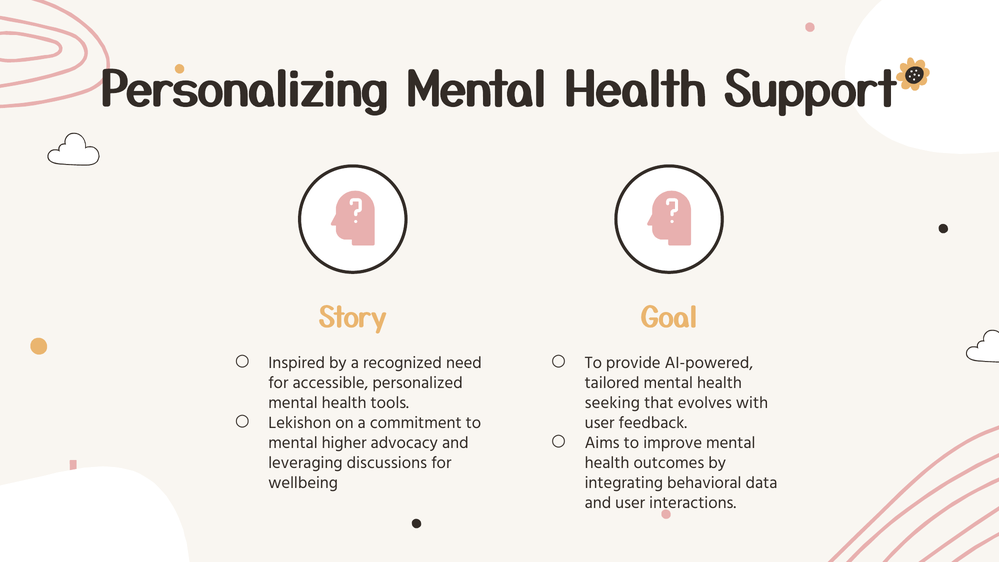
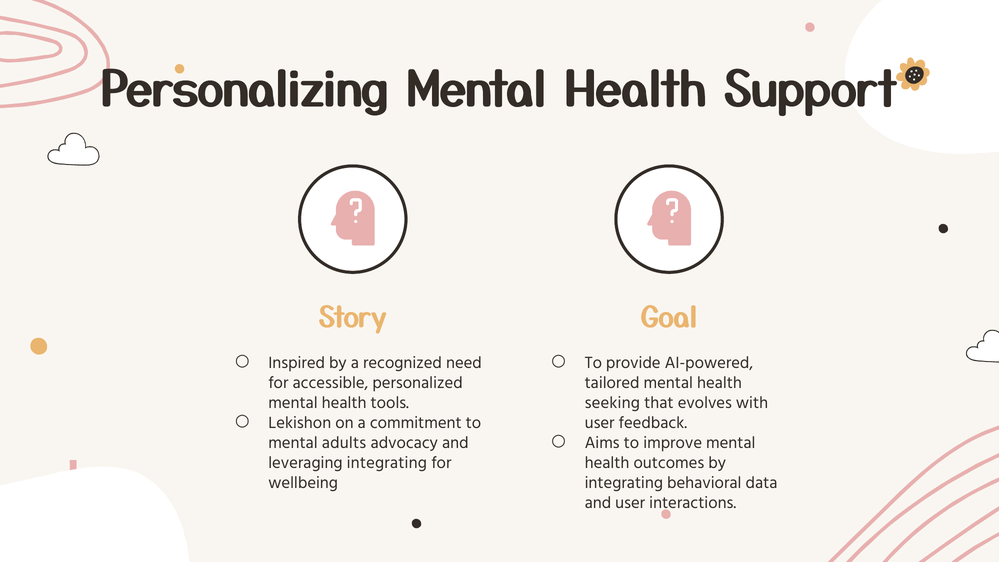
higher: higher -> adults
leveraging discussions: discussions -> integrating
